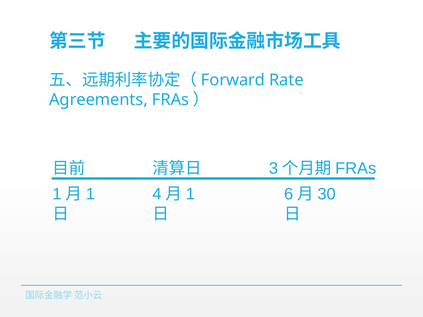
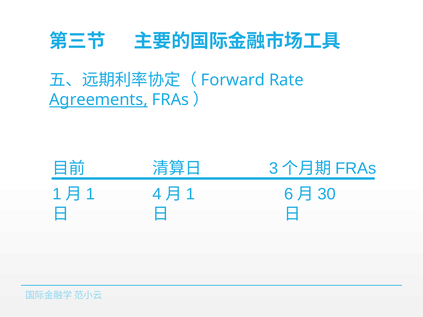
Agreements underline: none -> present
